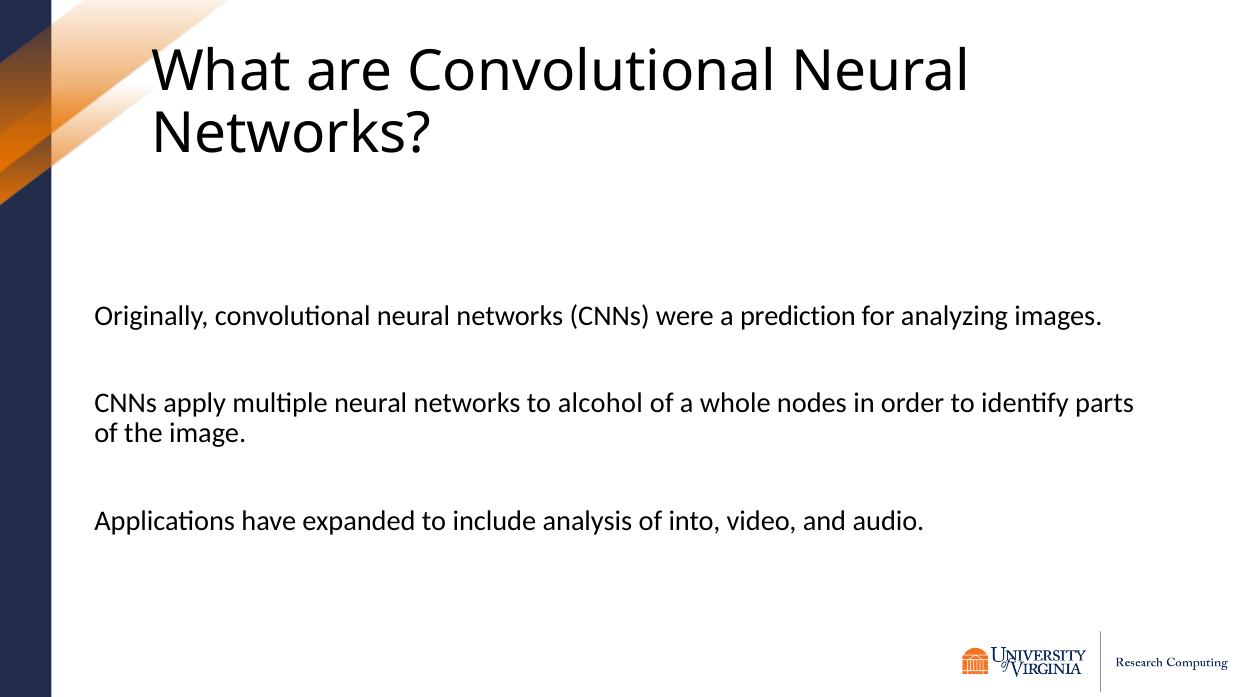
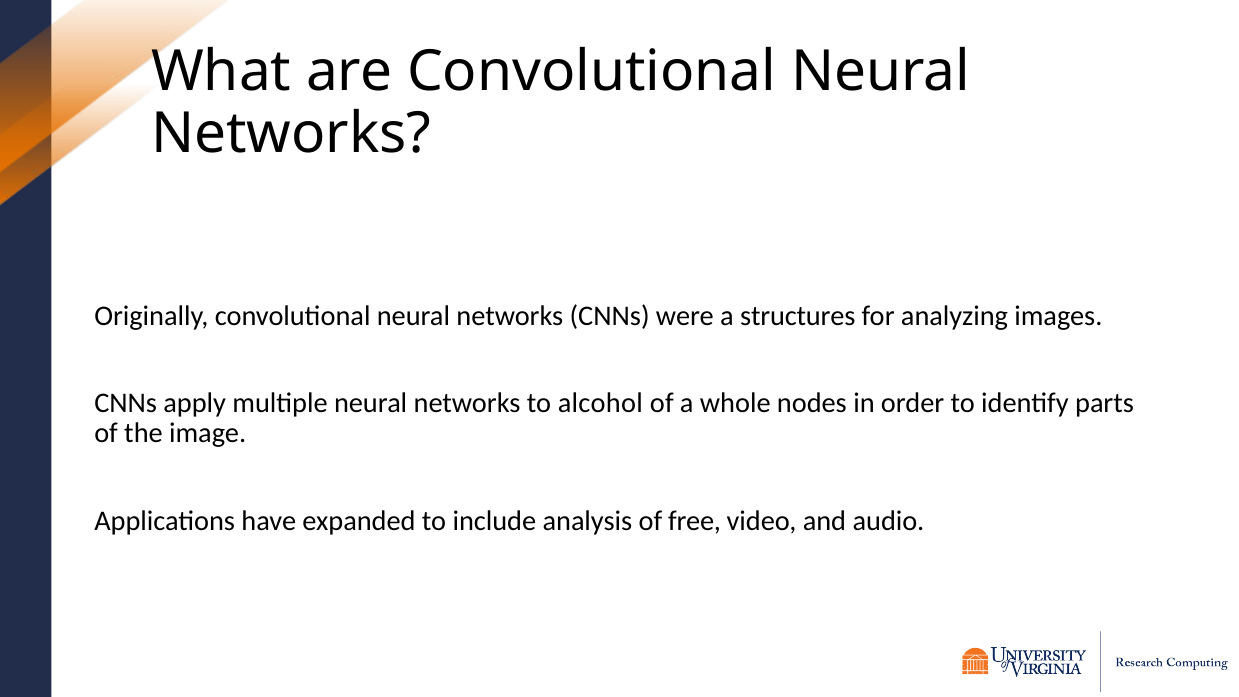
prediction: prediction -> structures
into: into -> free
